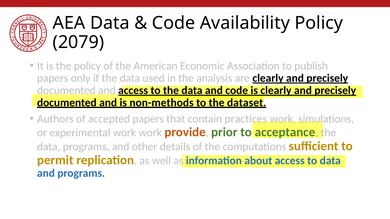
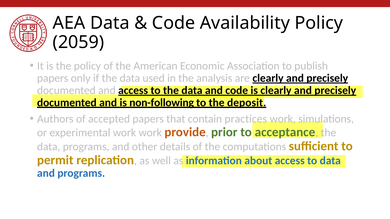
2079: 2079 -> 2059
non-methods: non-methods -> non-following
dataset: dataset -> deposit
